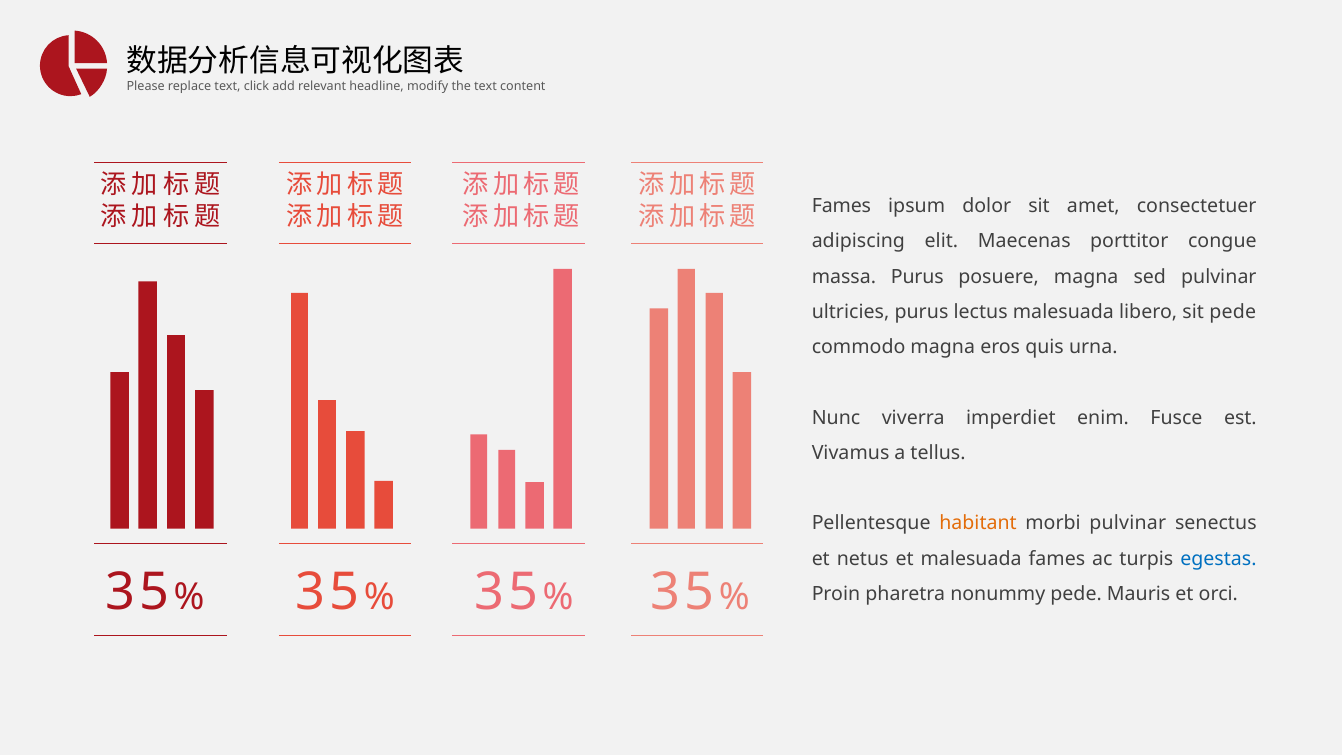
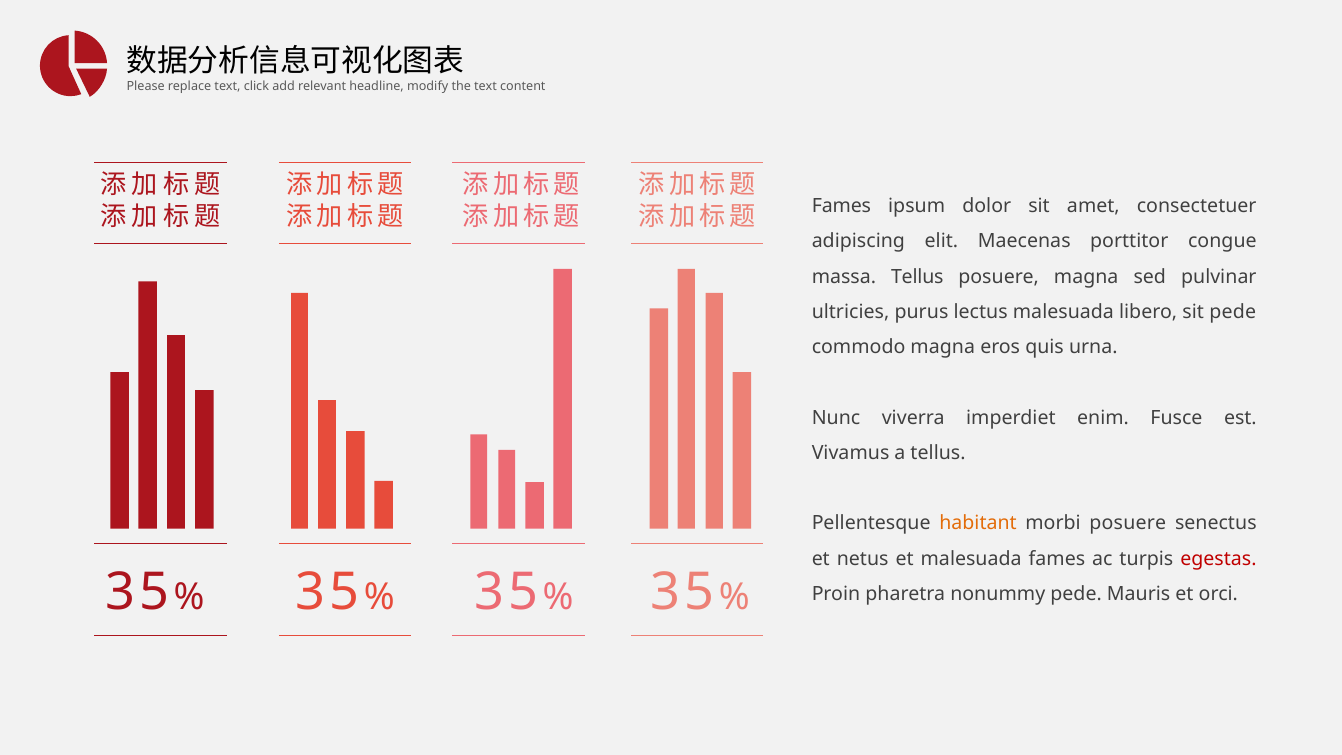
massa Purus: Purus -> Tellus
morbi pulvinar: pulvinar -> posuere
egestas colour: blue -> red
